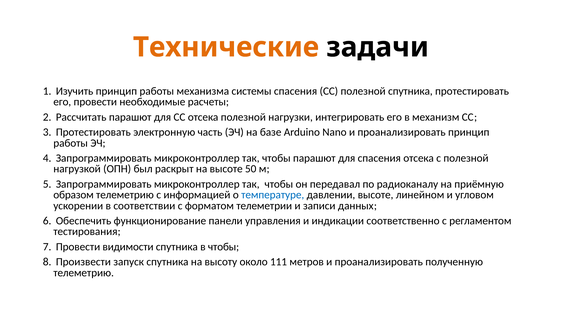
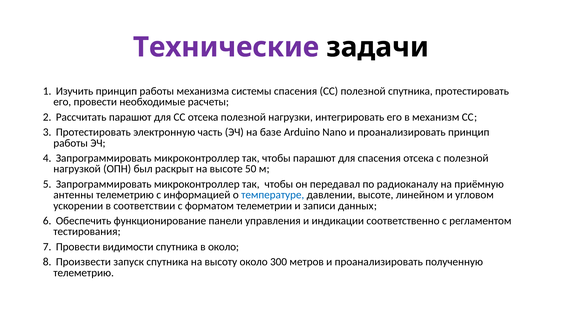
Технические colour: orange -> purple
образом: образом -> антенны
в чтобы: чтобы -> около
111: 111 -> 300
